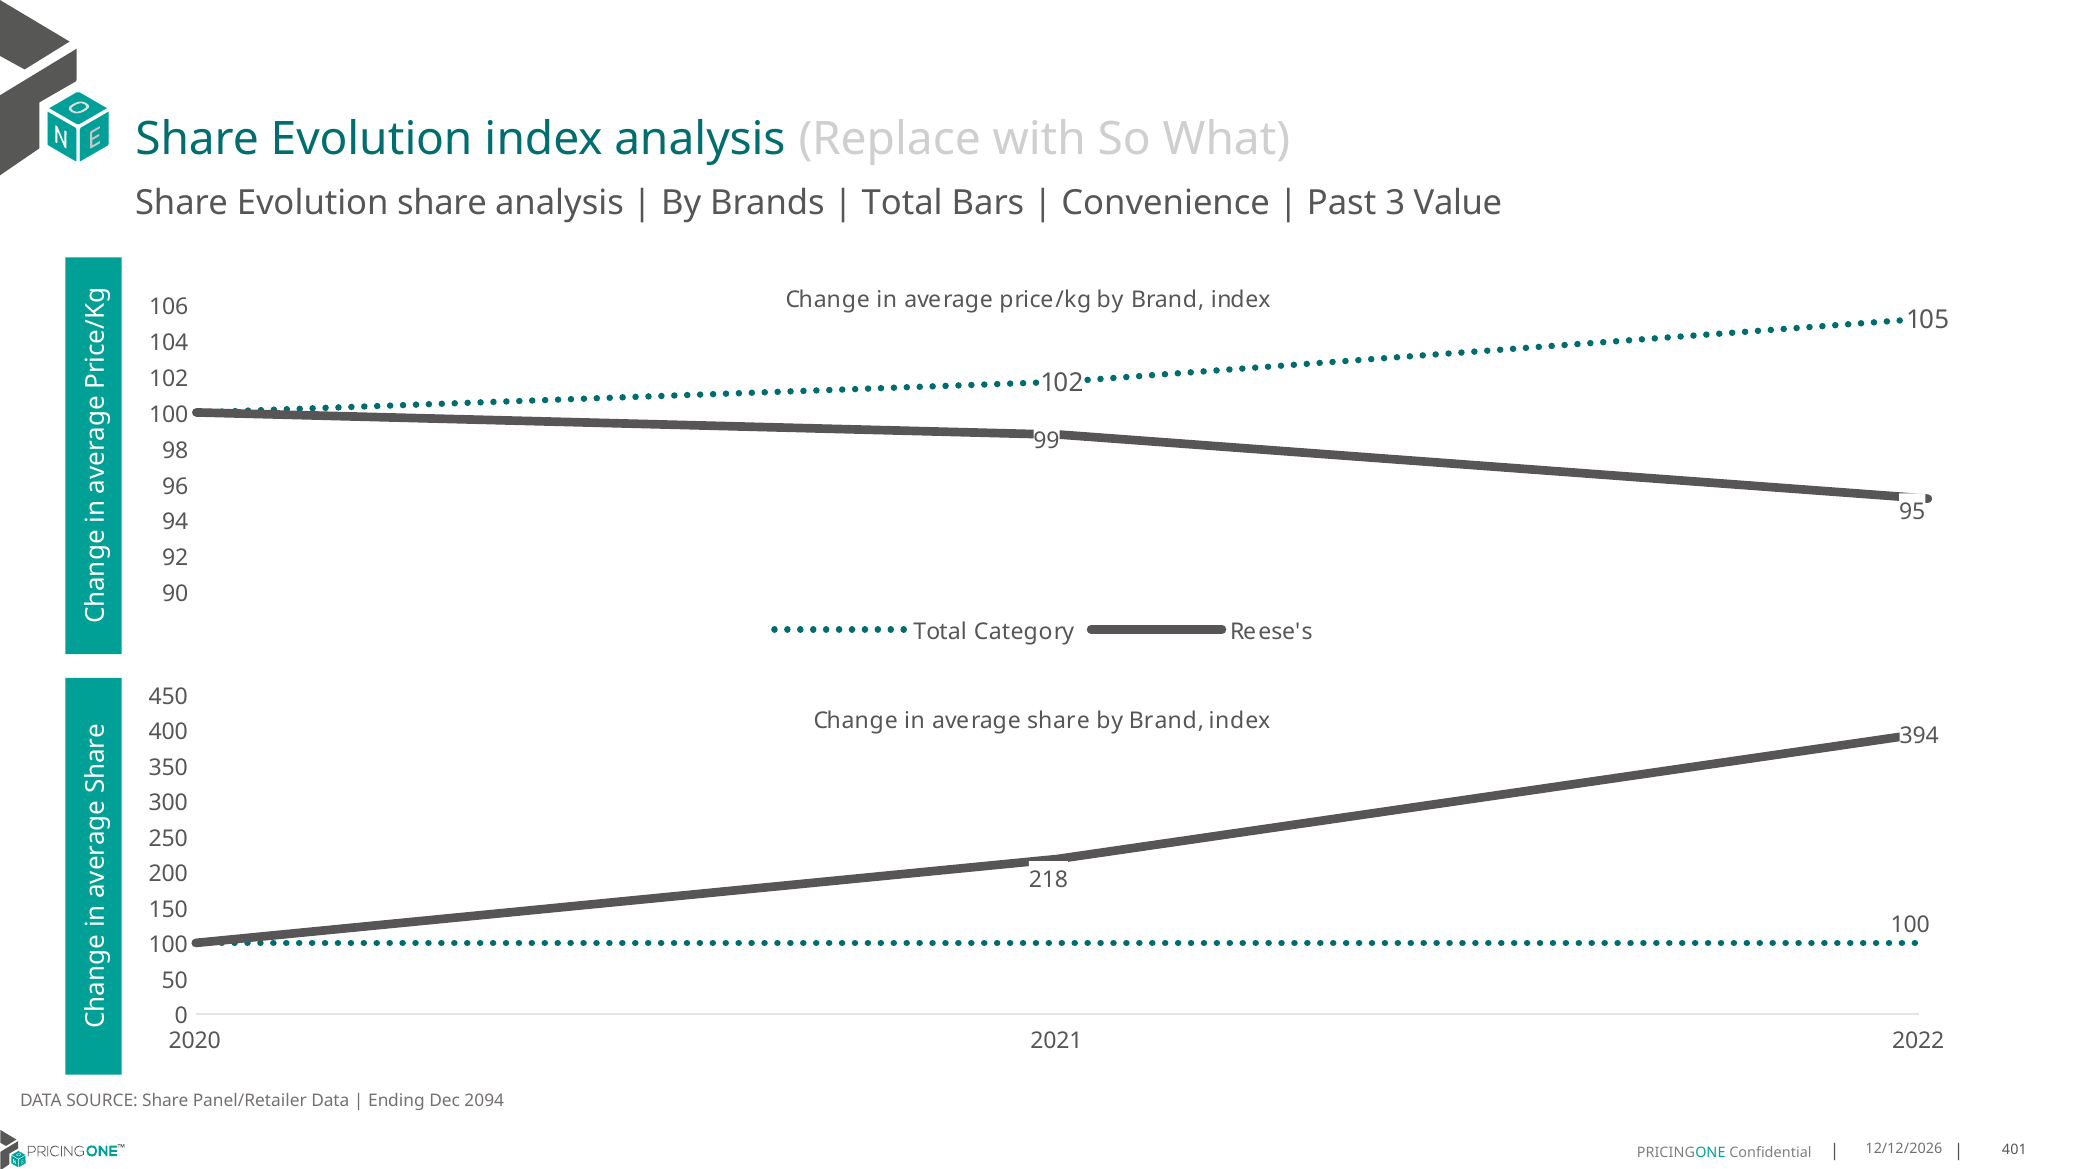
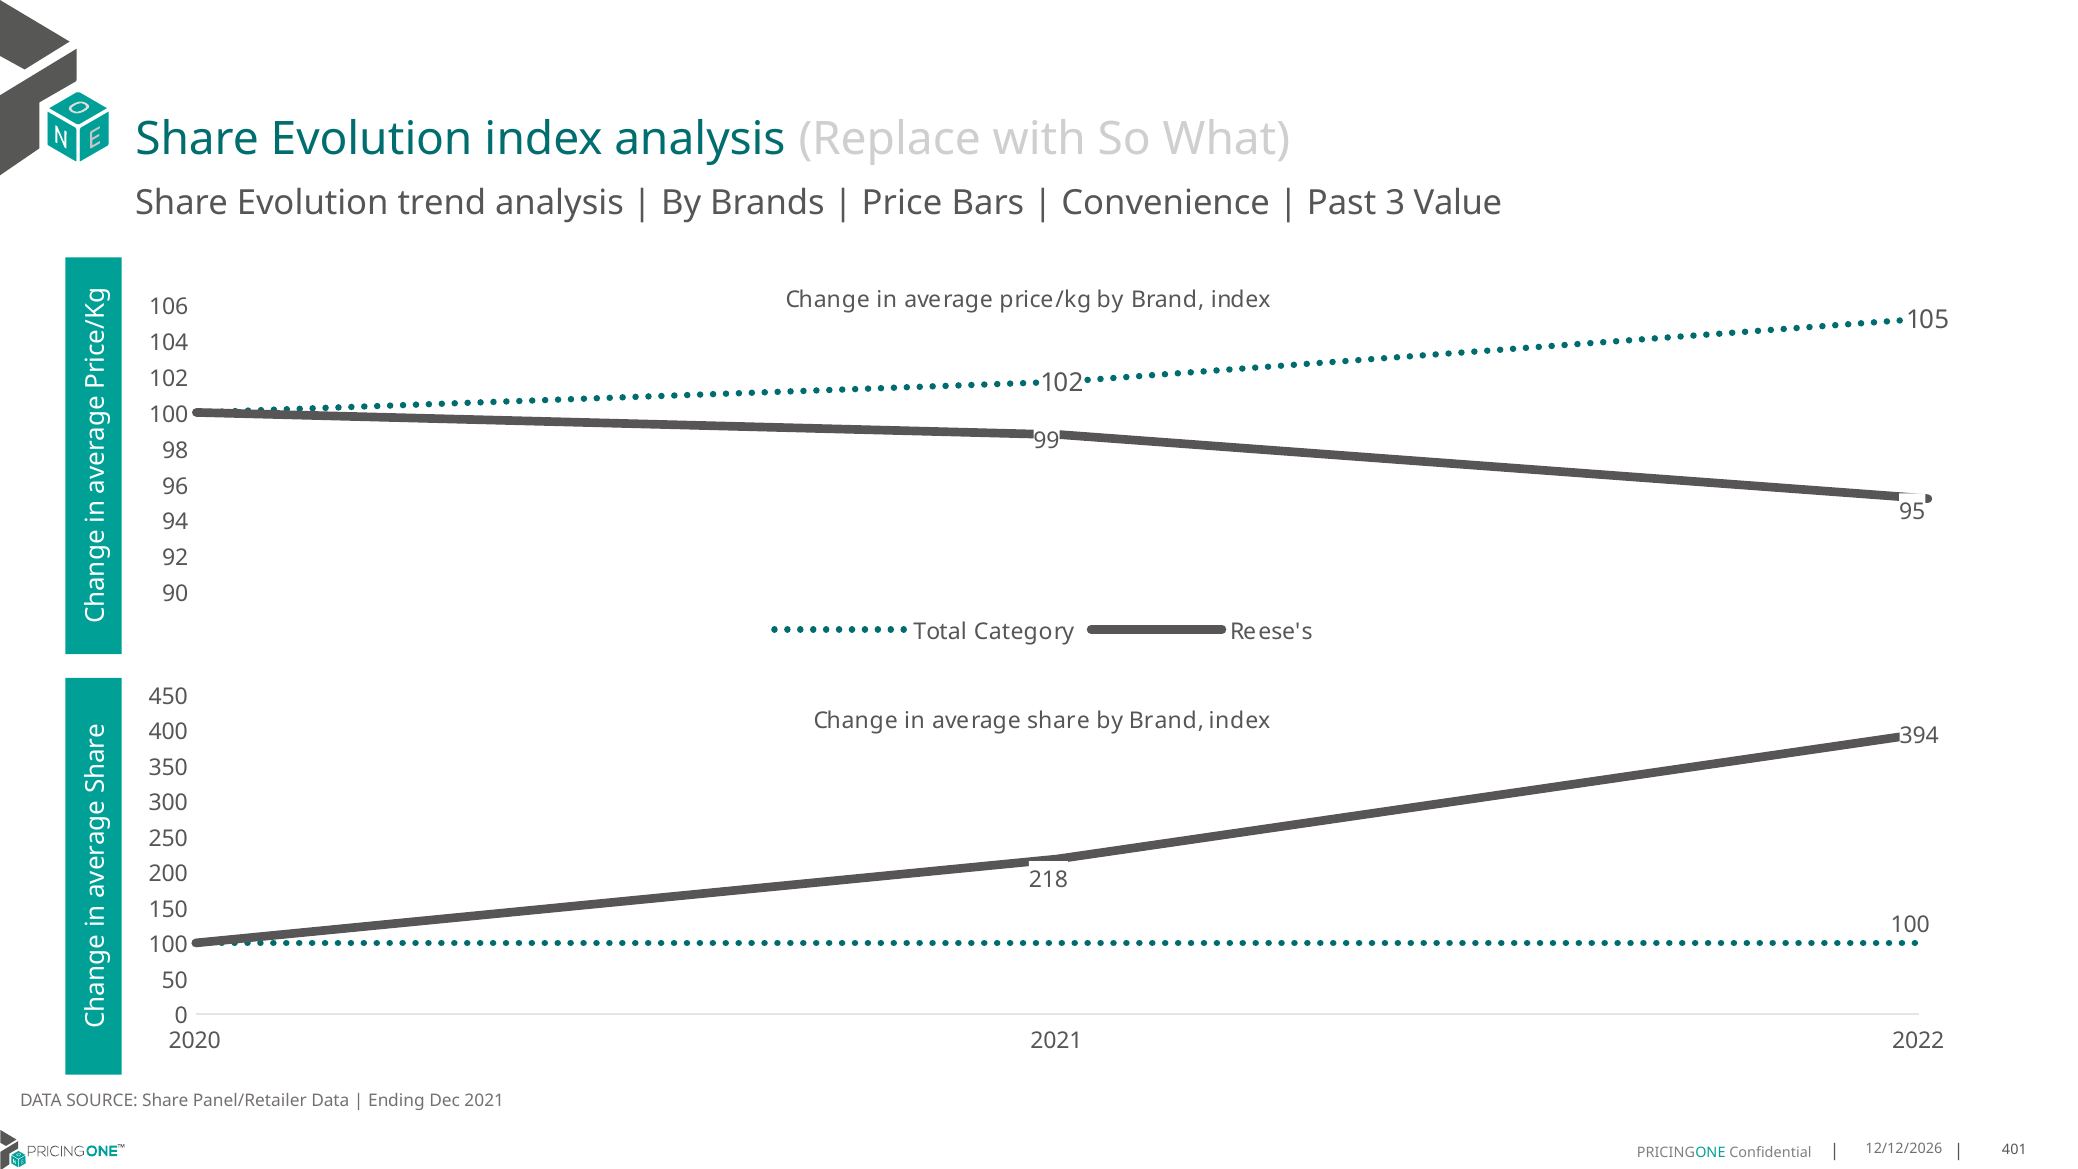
Evolution share: share -> trend
Total at (902, 203): Total -> Price
Dec 2094: 2094 -> 2021
